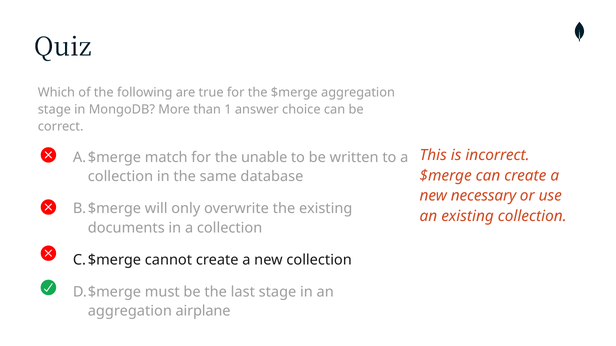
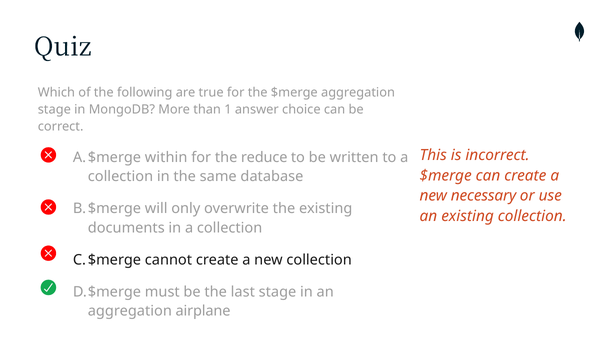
match: match -> within
unable: unable -> reduce
